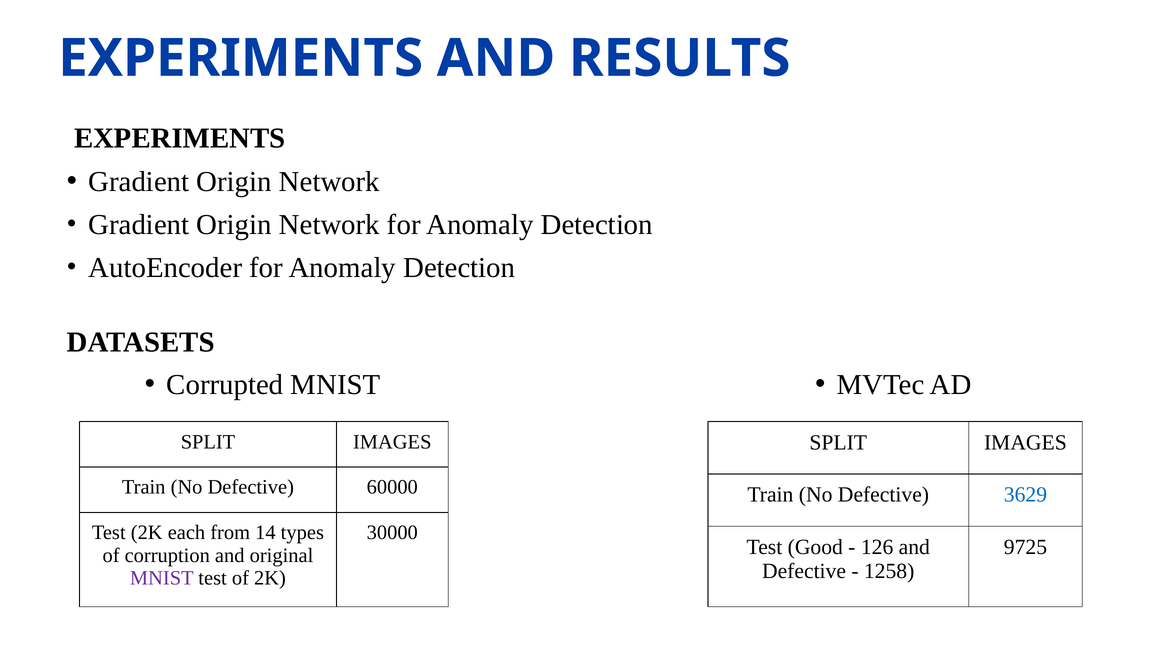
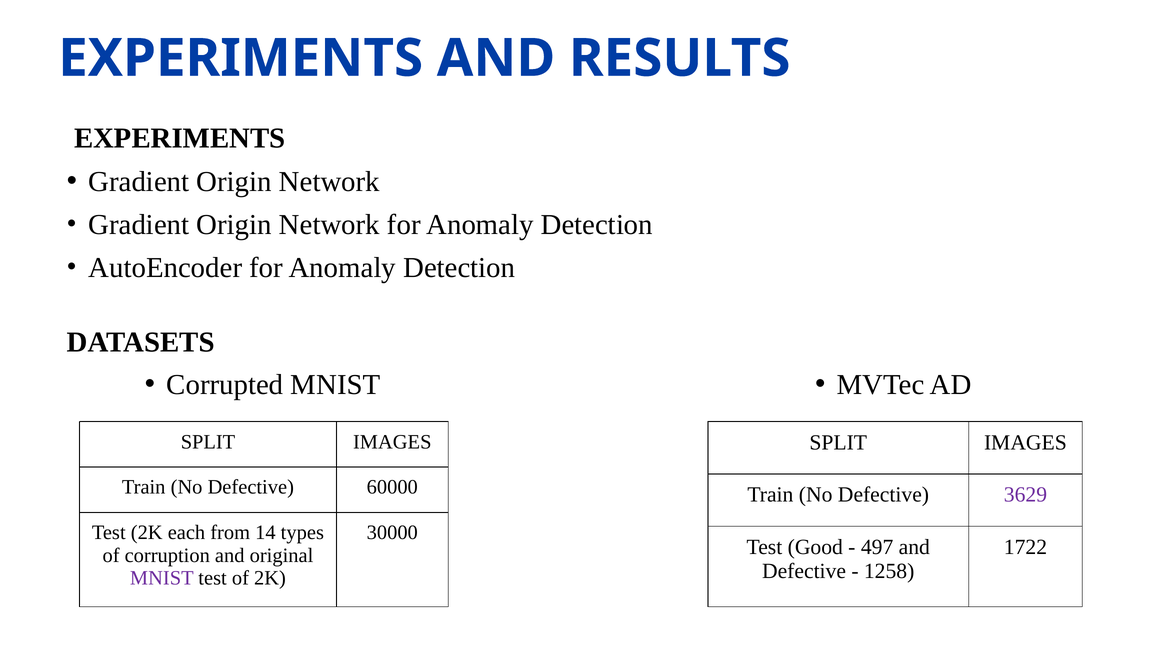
3629 colour: blue -> purple
126: 126 -> 497
9725: 9725 -> 1722
